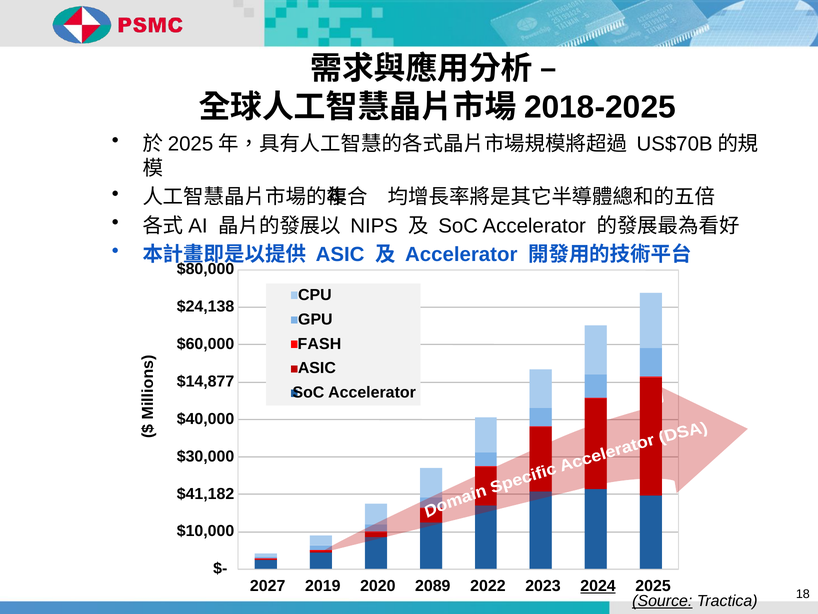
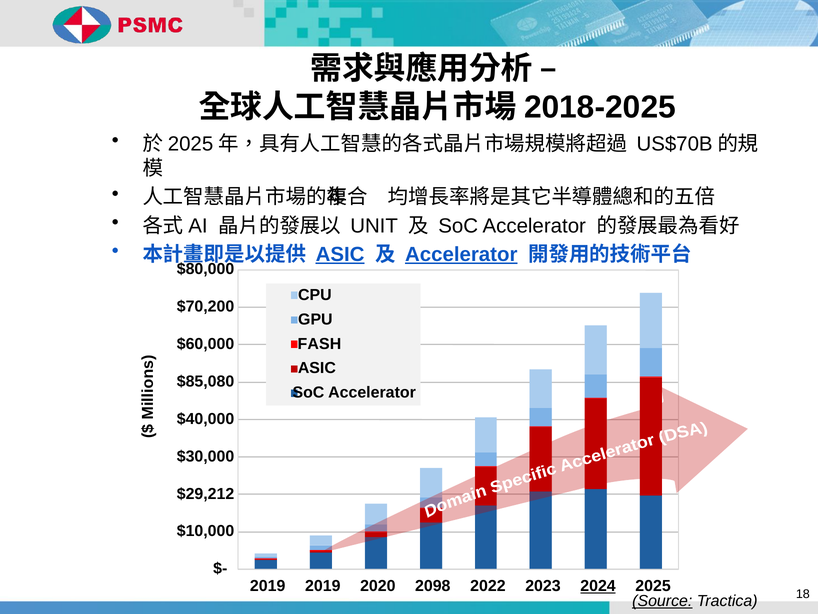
NIPS: NIPS -> UNIT
ASIC at (340, 254) underline: none -> present
Accelerator at (461, 254) underline: none -> present
$24,138: $24,138 -> $70,200
$14,877: $14,877 -> $85,080
$41,182: $41,182 -> $29,212
2027 at (268, 586): 2027 -> 2019
2089: 2089 -> 2098
